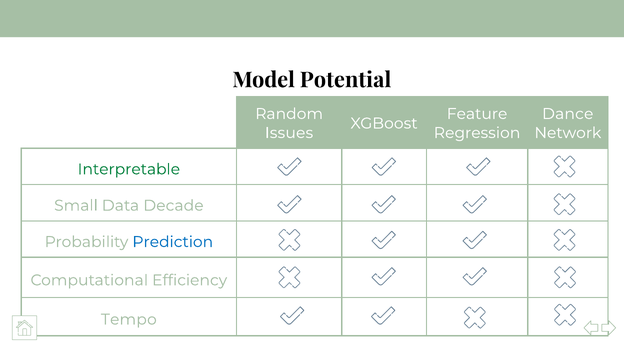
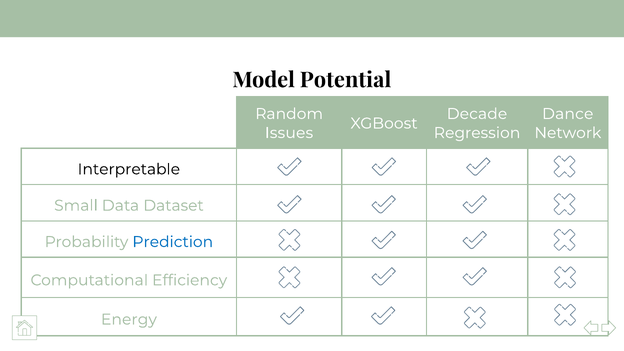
Feature: Feature -> Decade
Interpretable colour: green -> black
Decade: Decade -> Dataset
Tempo: Tempo -> Energy
